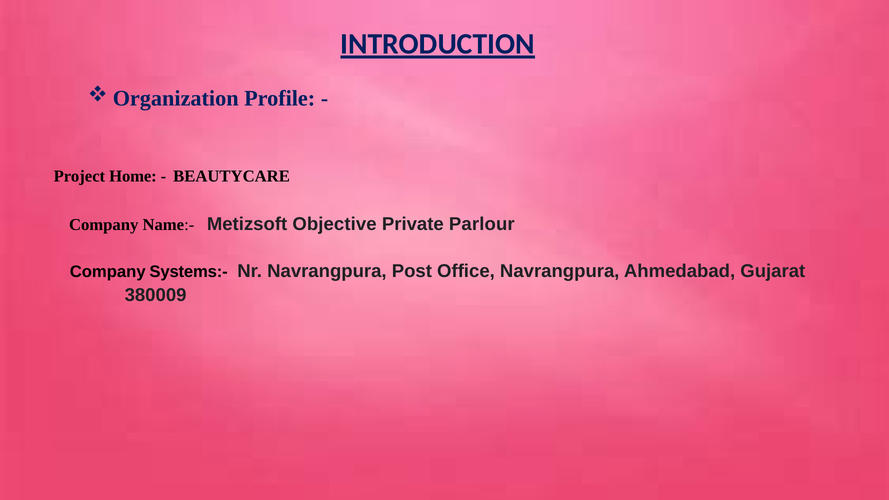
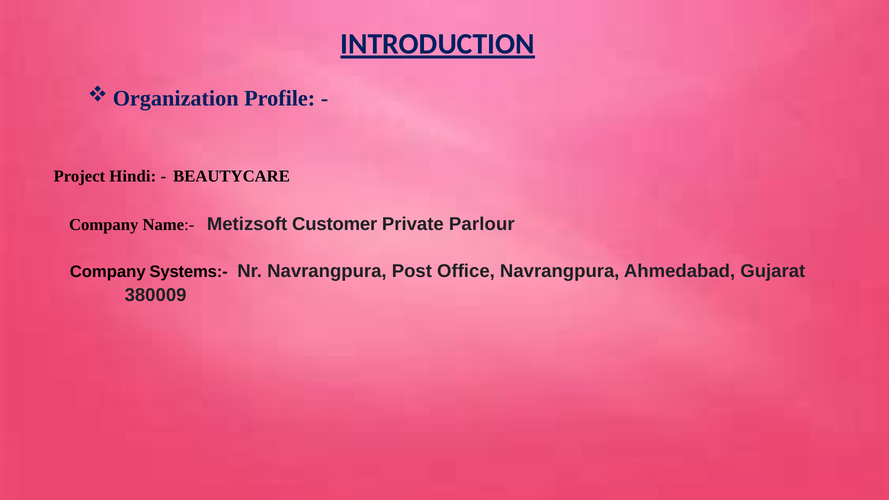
Home: Home -> Hindi
Objective: Objective -> Customer
